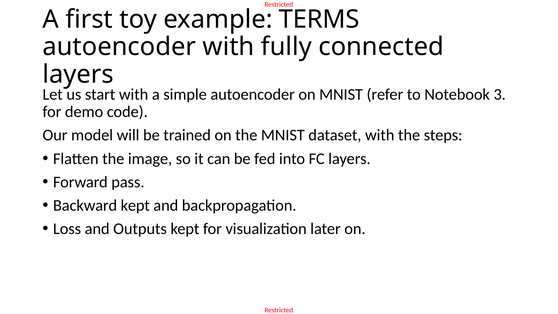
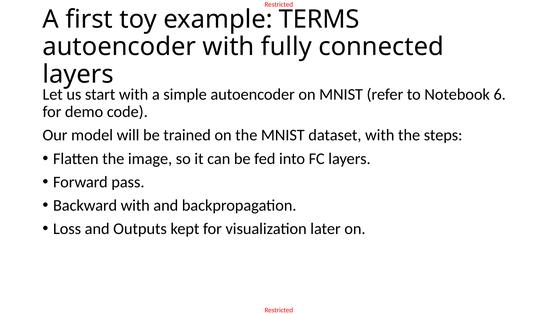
3: 3 -> 6
Backward kept: kept -> with
